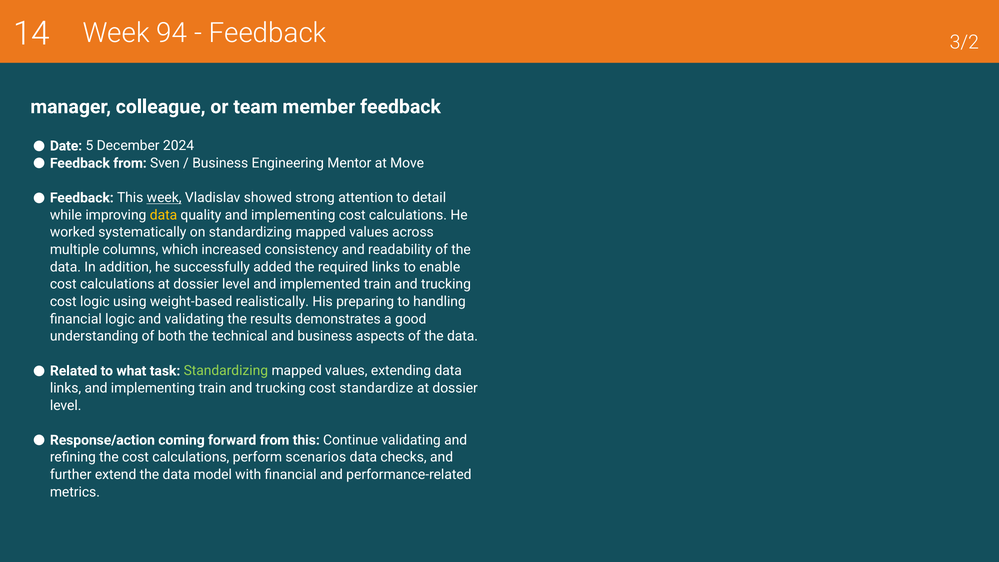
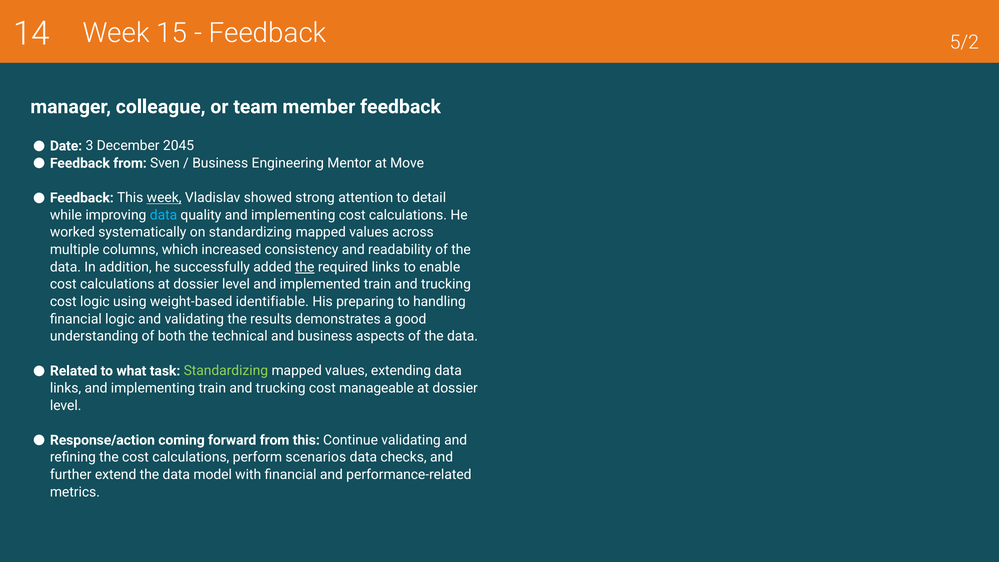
94: 94 -> 15
3/2: 3/2 -> 5/2
5: 5 -> 3
2024: 2024 -> 2045
data at (164, 215) colour: yellow -> light blue
the at (305, 267) underline: none -> present
realistically: realistically -> identifiable
standardize: standardize -> manageable
